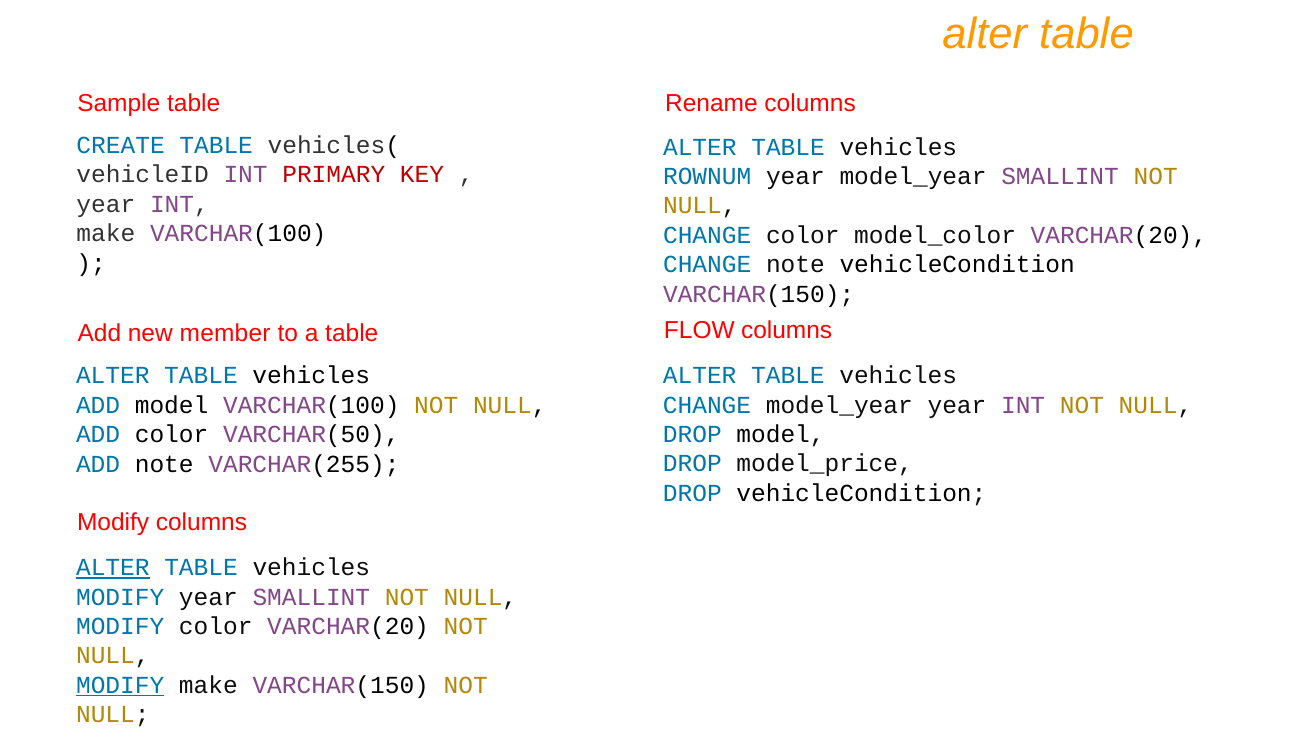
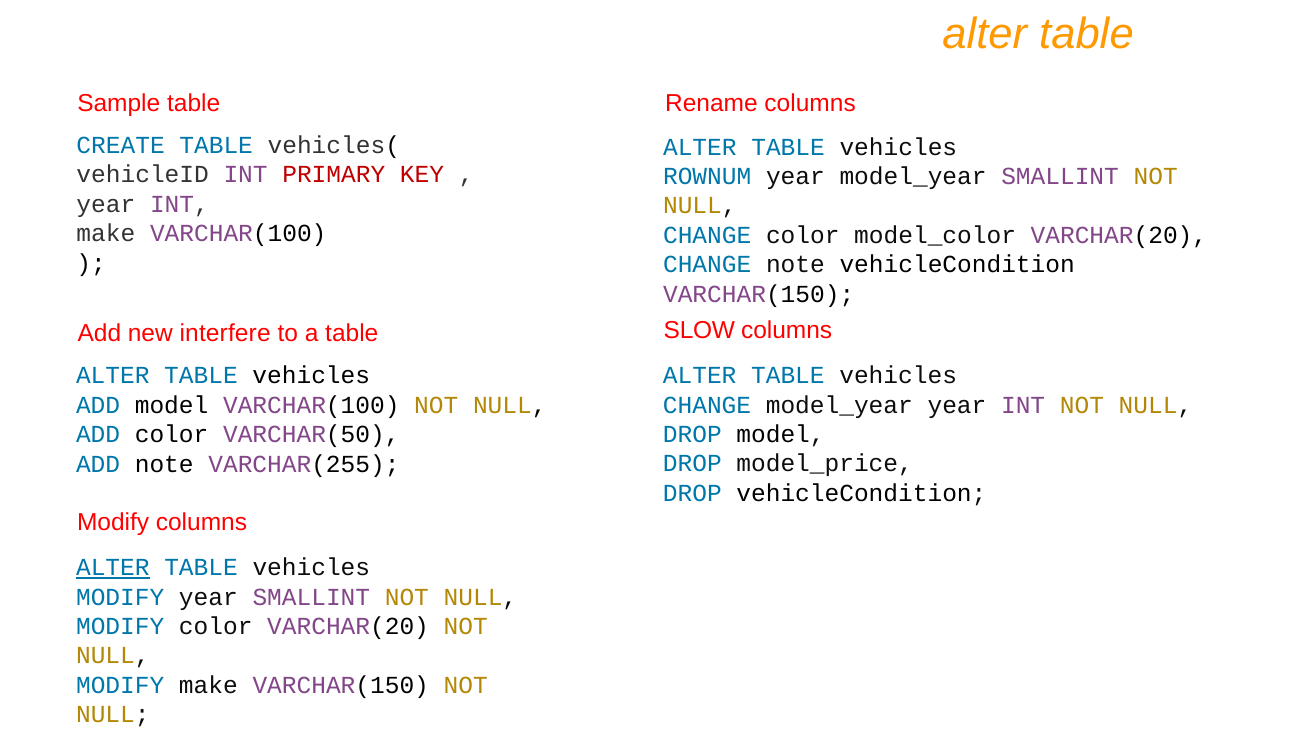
FLOW: FLOW -> SLOW
member: member -> interfere
MODIFY at (120, 685) underline: present -> none
